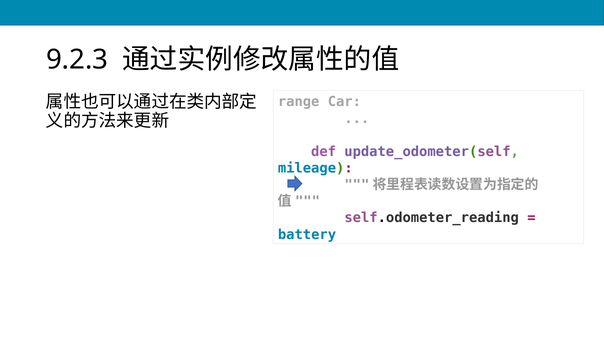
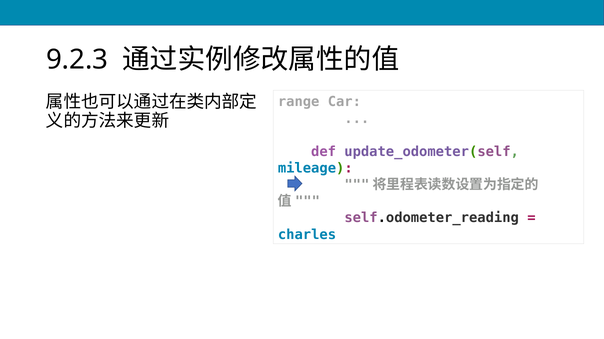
battery: battery -> charles
